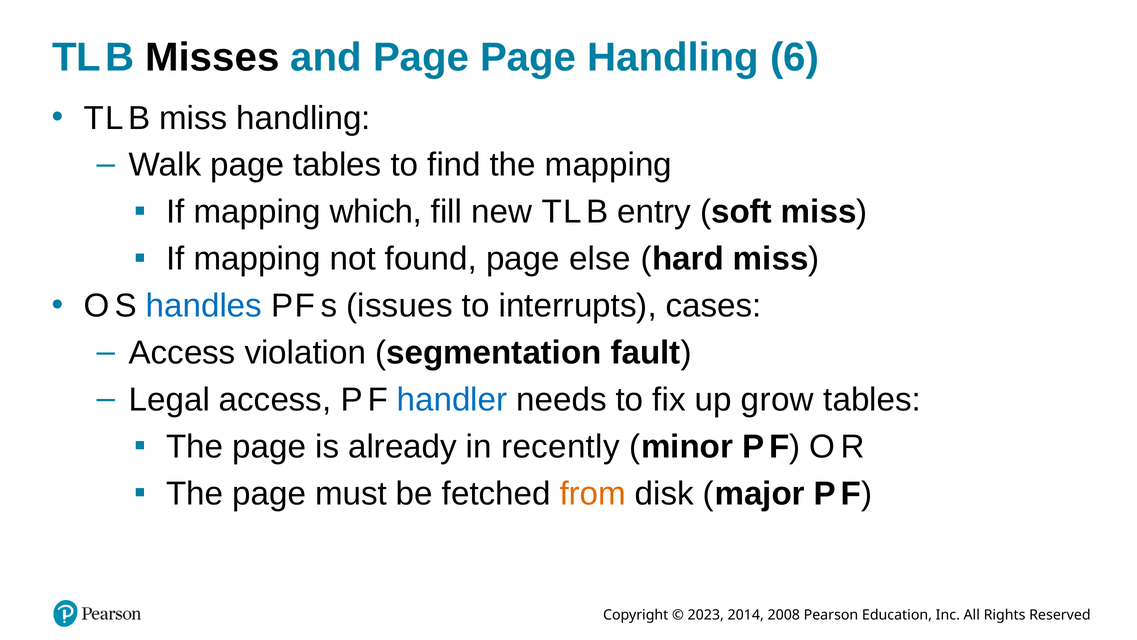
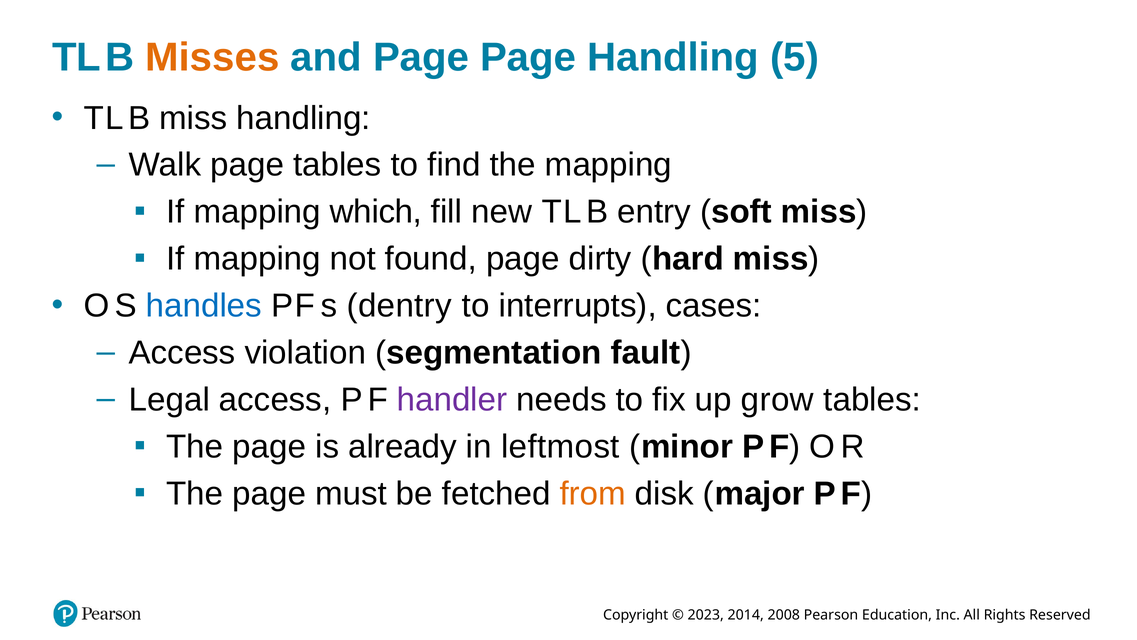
Misses colour: black -> orange
6: 6 -> 5
else: else -> dirty
issues: issues -> dentry
handler colour: blue -> purple
recently: recently -> leftmost
